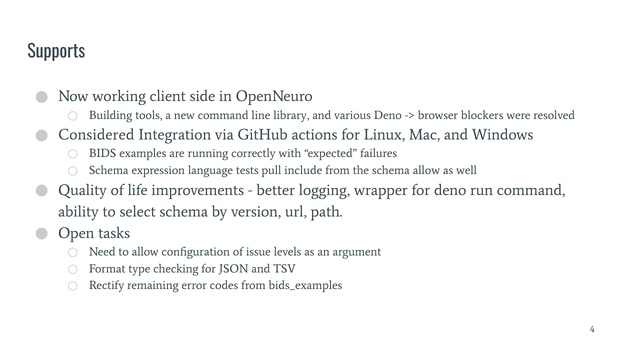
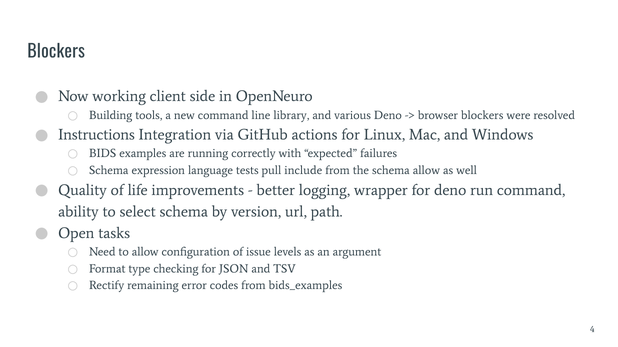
Supports at (56, 52): Supports -> Blockers
Considered: Considered -> Instructions
